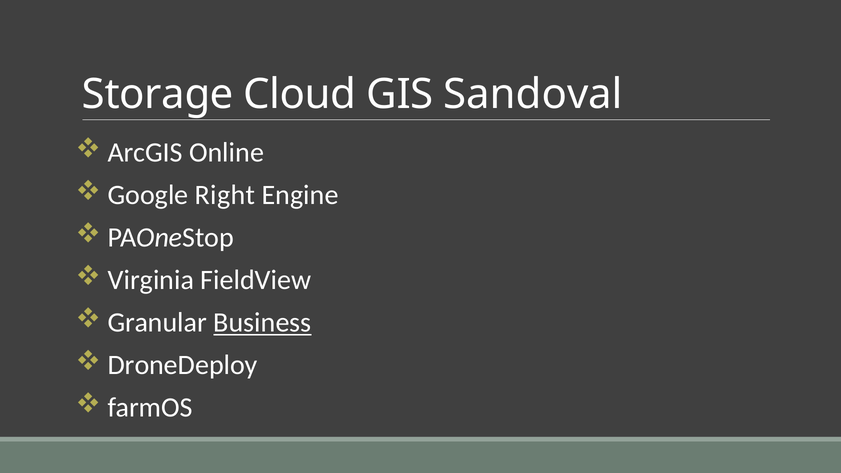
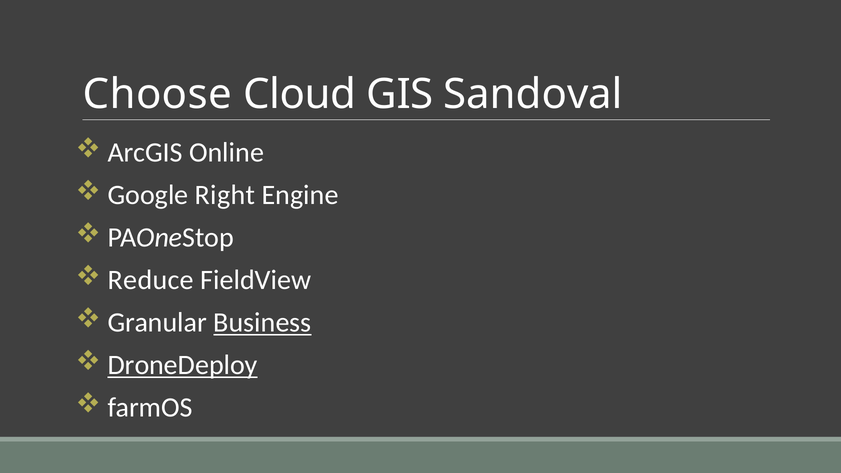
Storage: Storage -> Choose
Virginia: Virginia -> Reduce
DroneDeploy underline: none -> present
